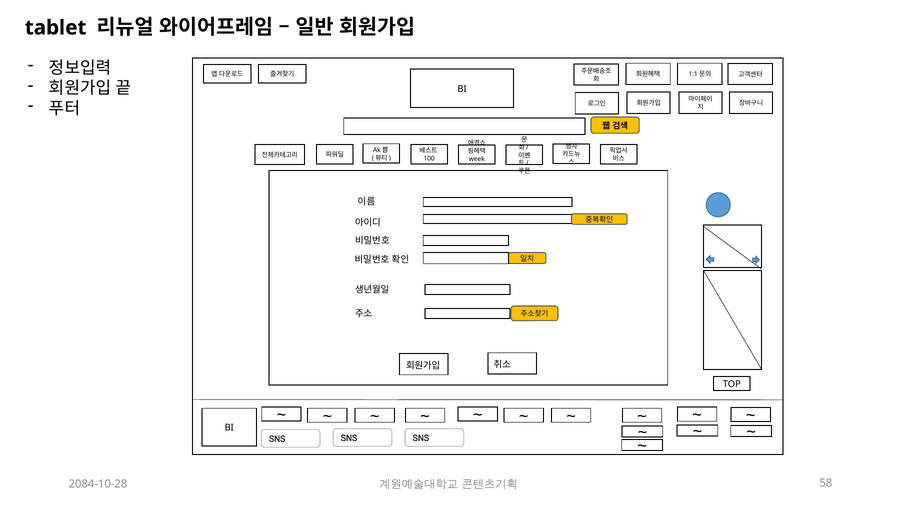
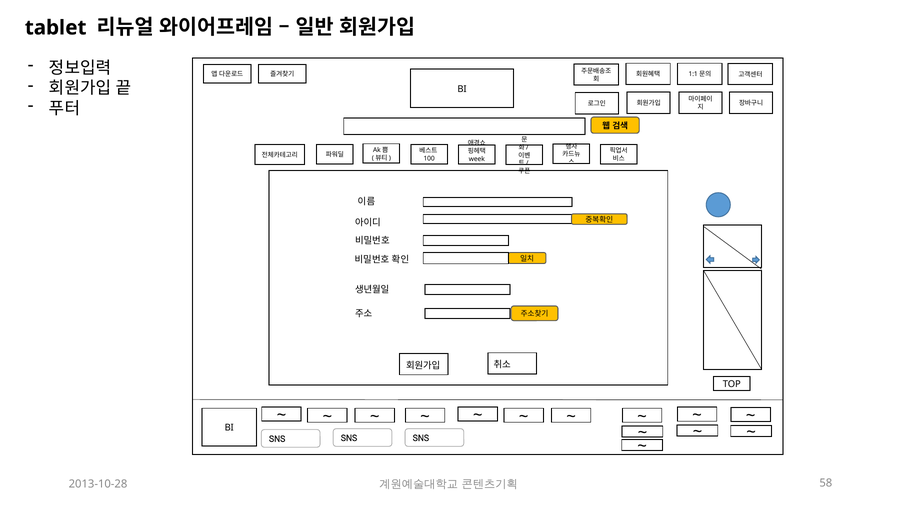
2084-10-28: 2084-10-28 -> 2013-10-28
